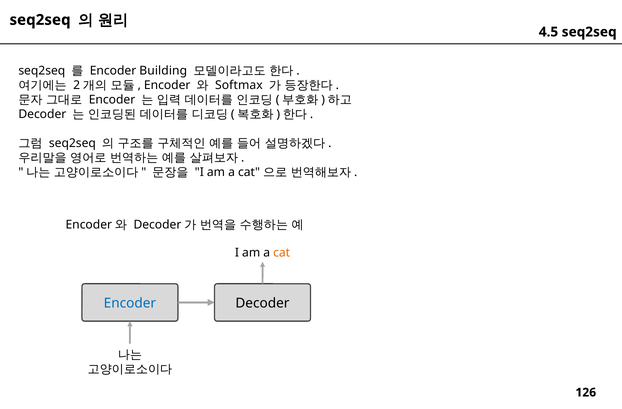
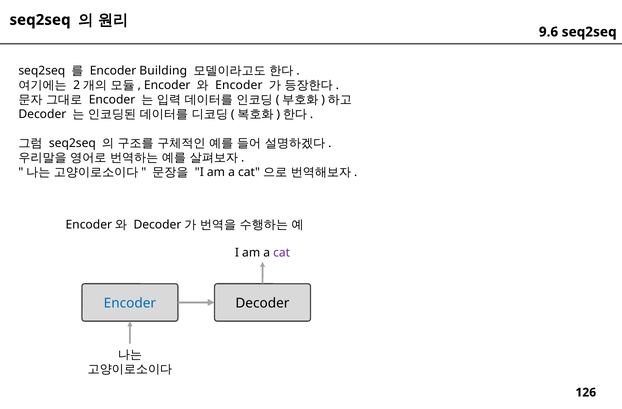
4.5: 4.5 -> 9.6
Softmax at (239, 85): Softmax -> Encoder
cat at (282, 252) colour: orange -> purple
